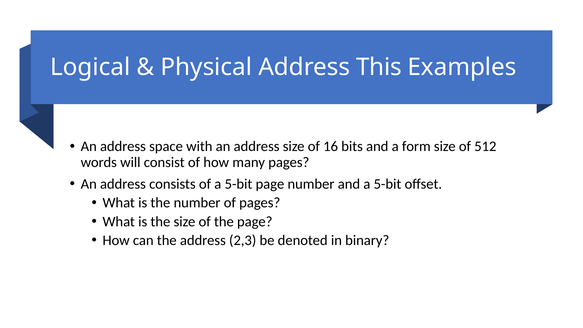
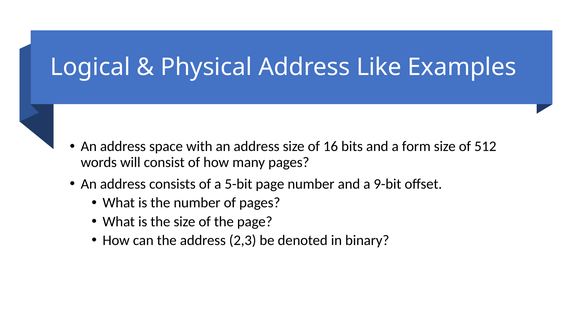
This: This -> Like
and a 5-bit: 5-bit -> 9-bit
